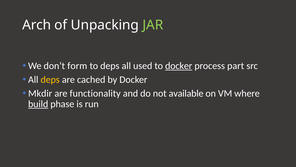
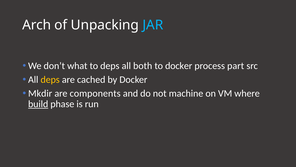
JAR colour: light green -> light blue
form: form -> what
used: used -> both
docker at (179, 66) underline: present -> none
functionality: functionality -> components
available: available -> machine
